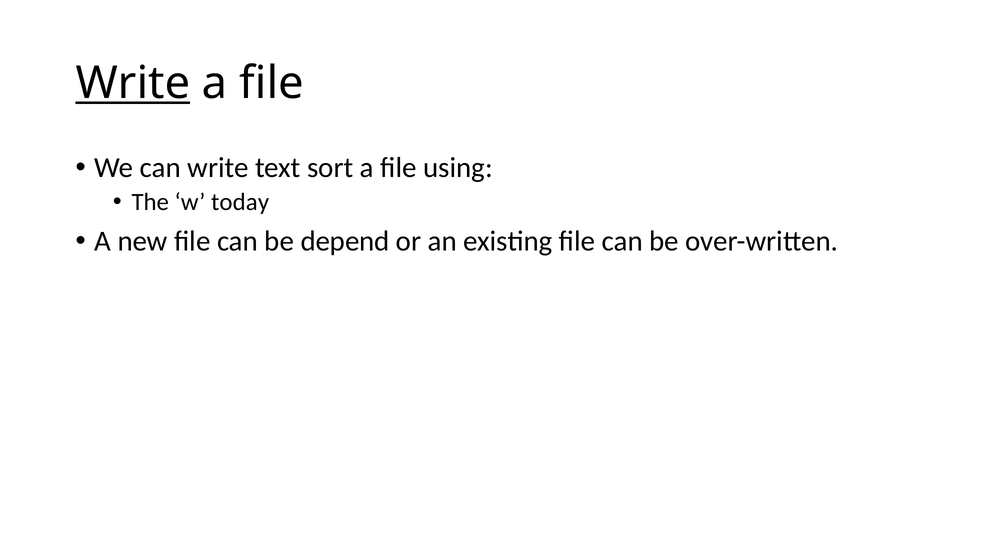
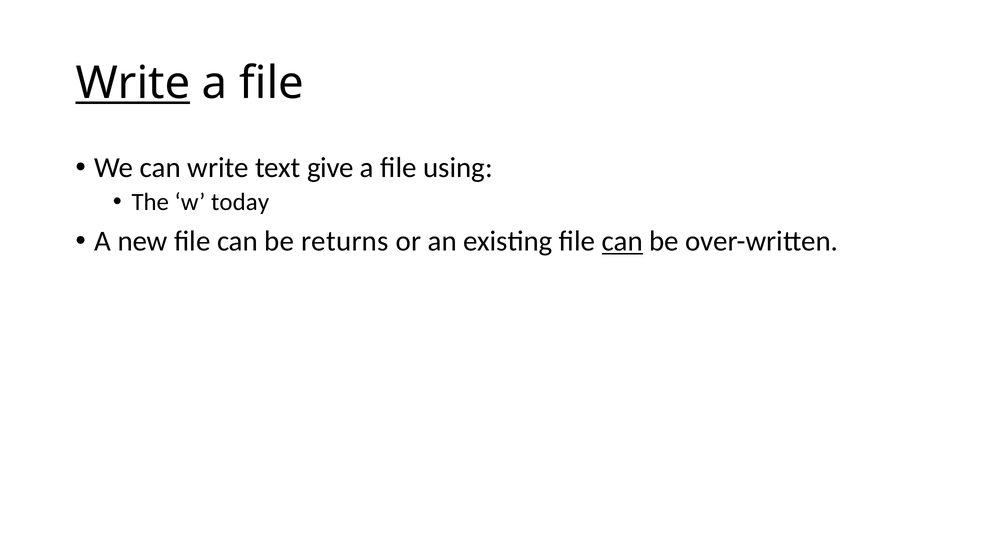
sort: sort -> give
depend: depend -> returns
can at (622, 241) underline: none -> present
